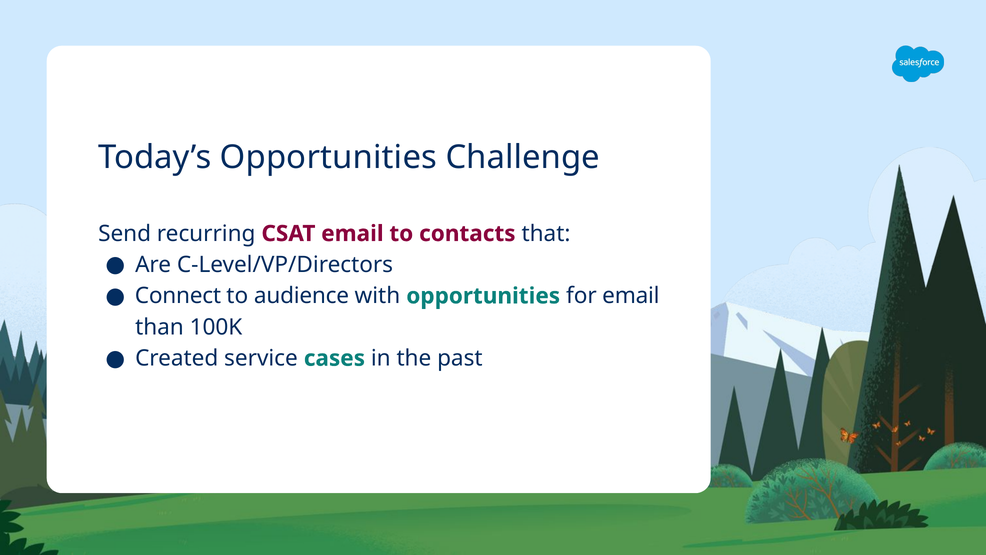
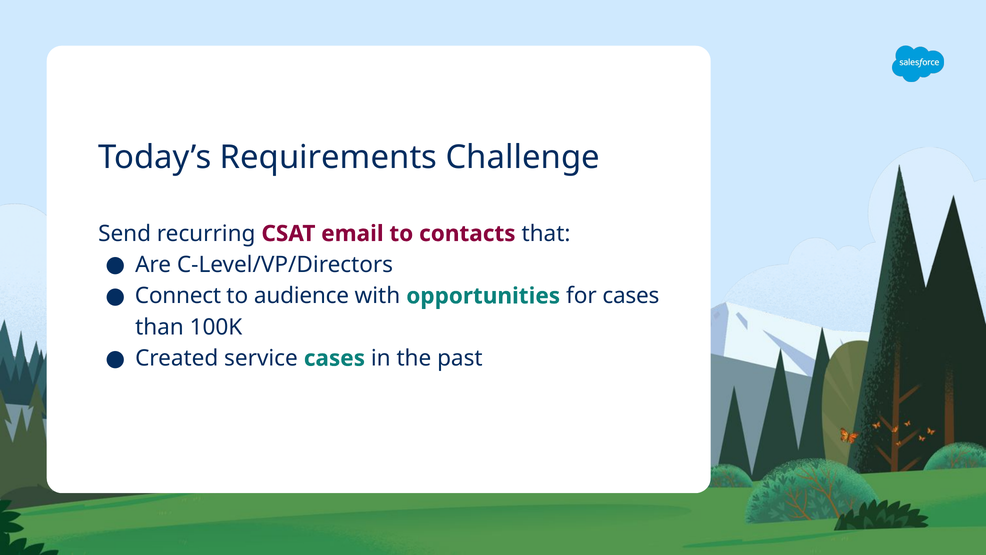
Today’s Opportunities: Opportunities -> Requirements
for email: email -> cases
